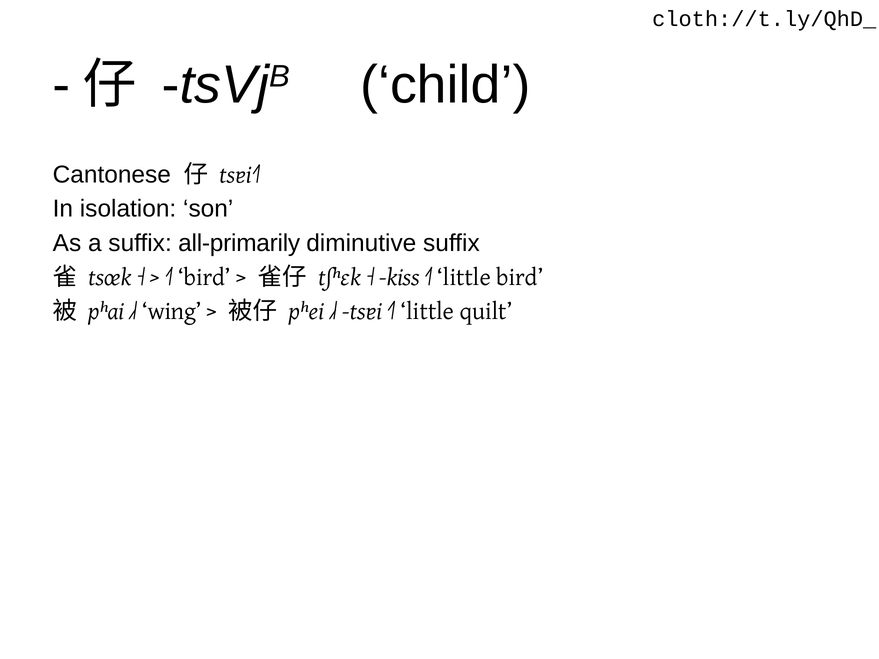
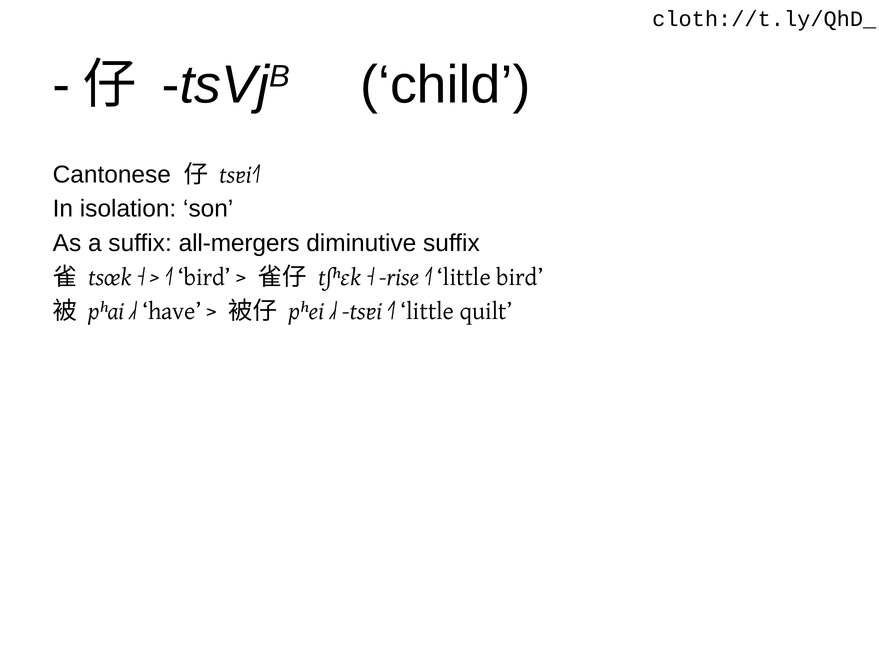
all-primarily: all-primarily -> all-mergers
kiss: kiss -> rise
wing: wing -> have
